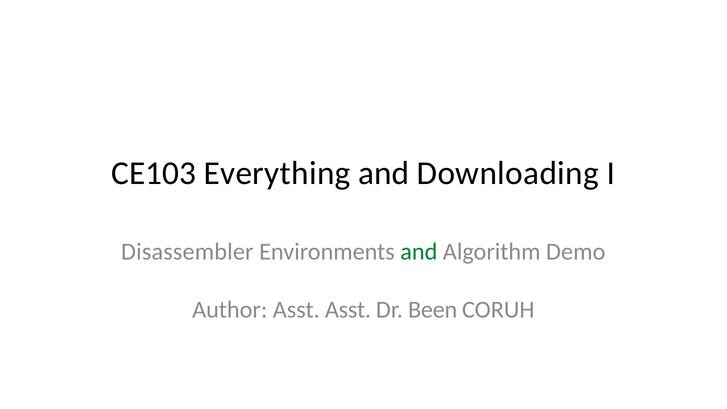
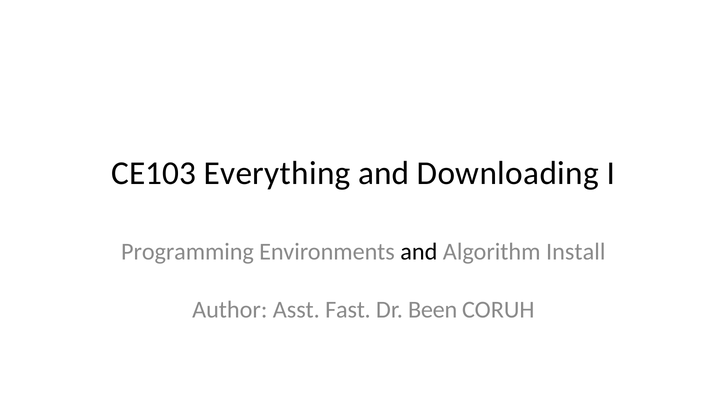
Disassembler: Disassembler -> Programming
and at (419, 252) colour: green -> black
Demo: Demo -> Install
Asst Asst: Asst -> Fast
